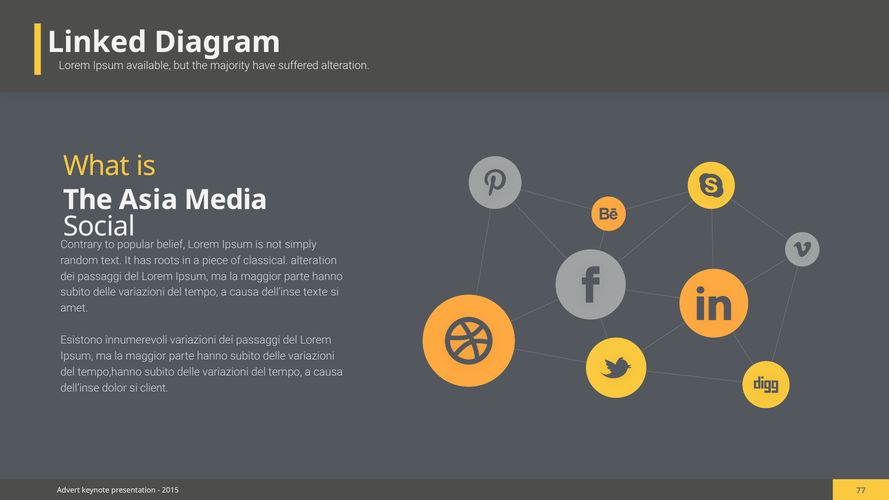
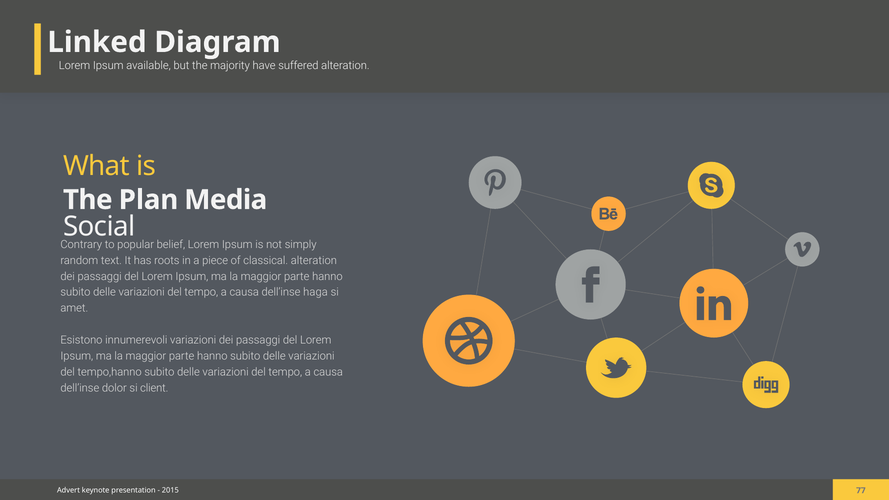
Asia: Asia -> Plan
texte: texte -> haga
